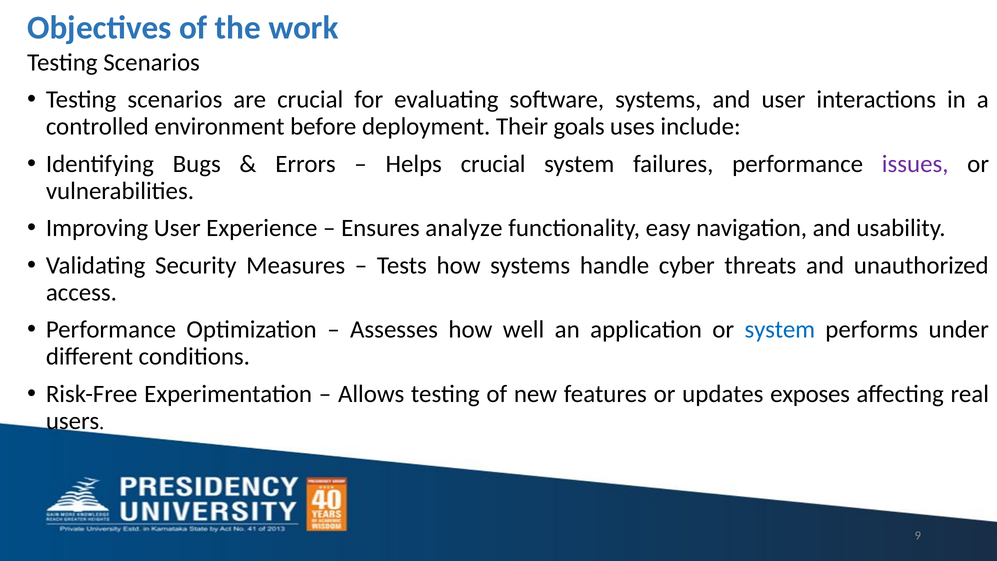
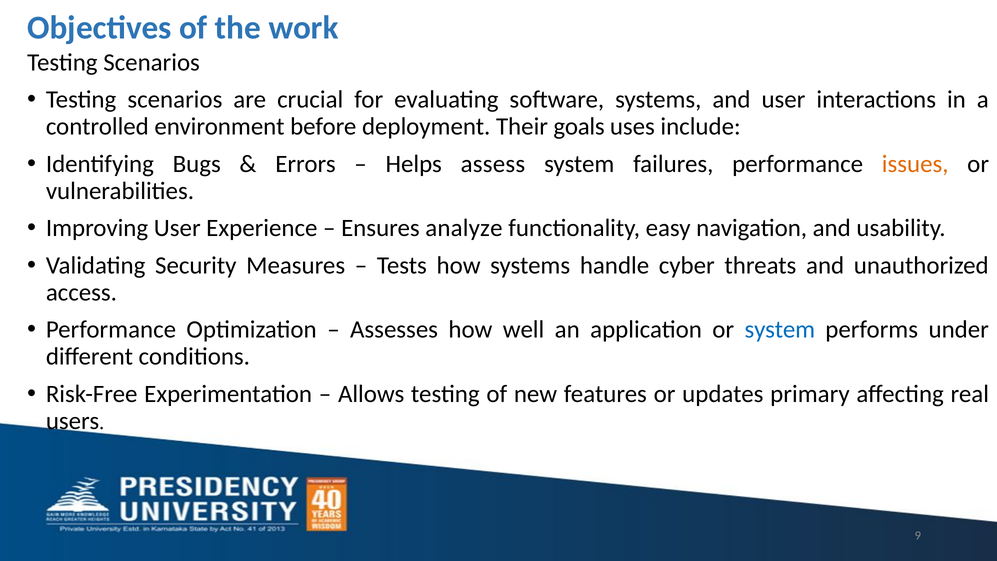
Helps crucial: crucial -> assess
issues colour: purple -> orange
exposes: exposes -> primary
